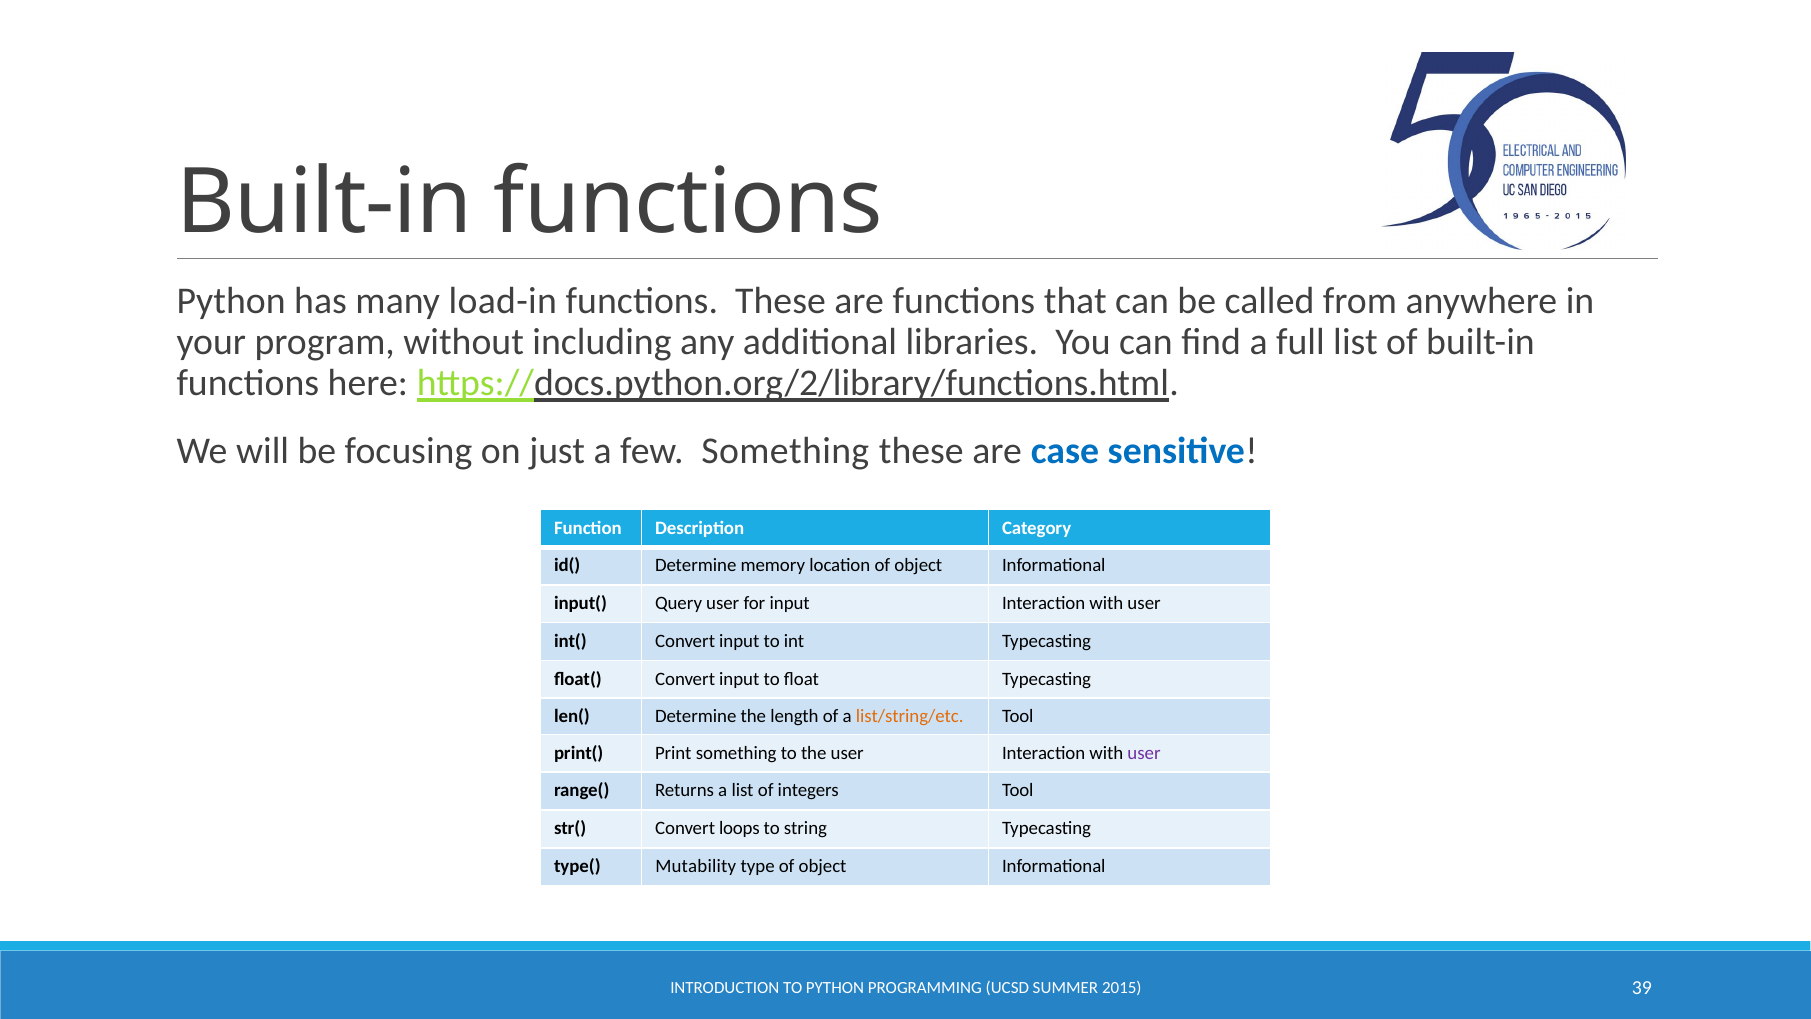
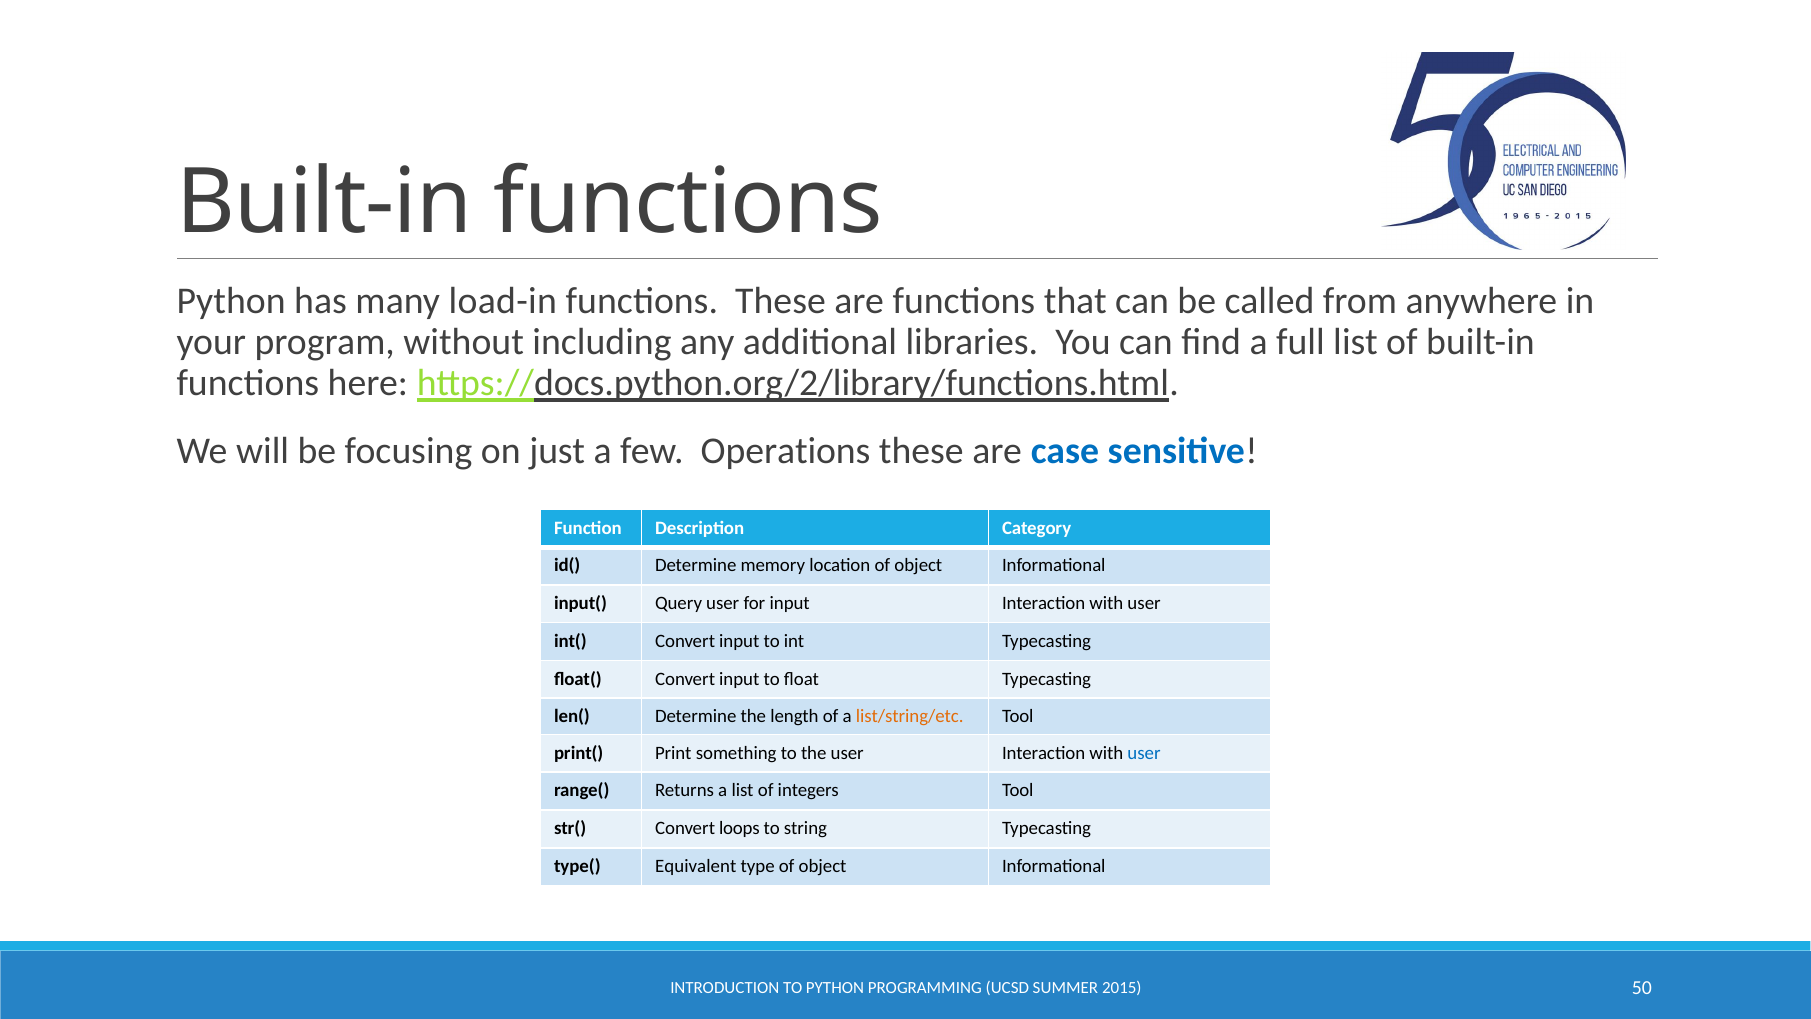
few Something: Something -> Operations
user at (1144, 753) colour: purple -> blue
Mutability: Mutability -> Equivalent
39: 39 -> 50
